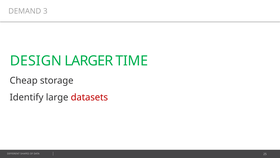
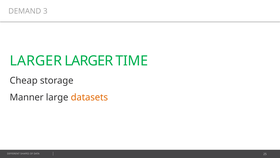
DESIGN at (36, 61): DESIGN -> LARGER
Identify: Identify -> Manner
datasets colour: red -> orange
